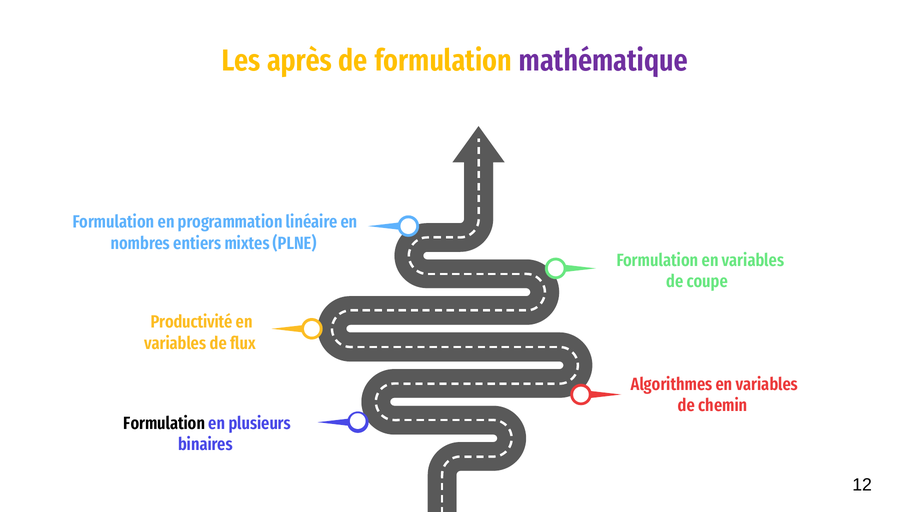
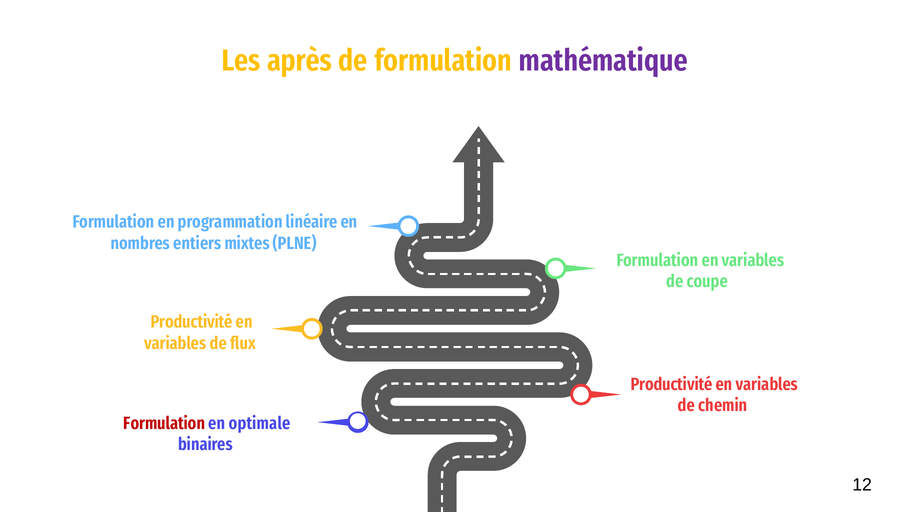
Algorithmes at (671, 384): Algorithmes -> Productivité
Formulation at (164, 423) colour: black -> red
plusieurs: plusieurs -> optimale
